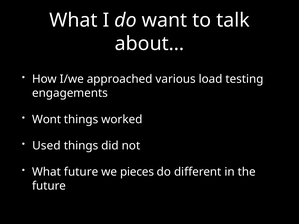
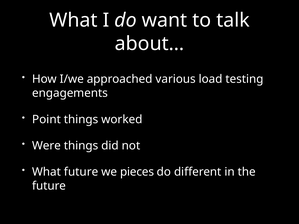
Wont: Wont -> Point
Used: Used -> Were
